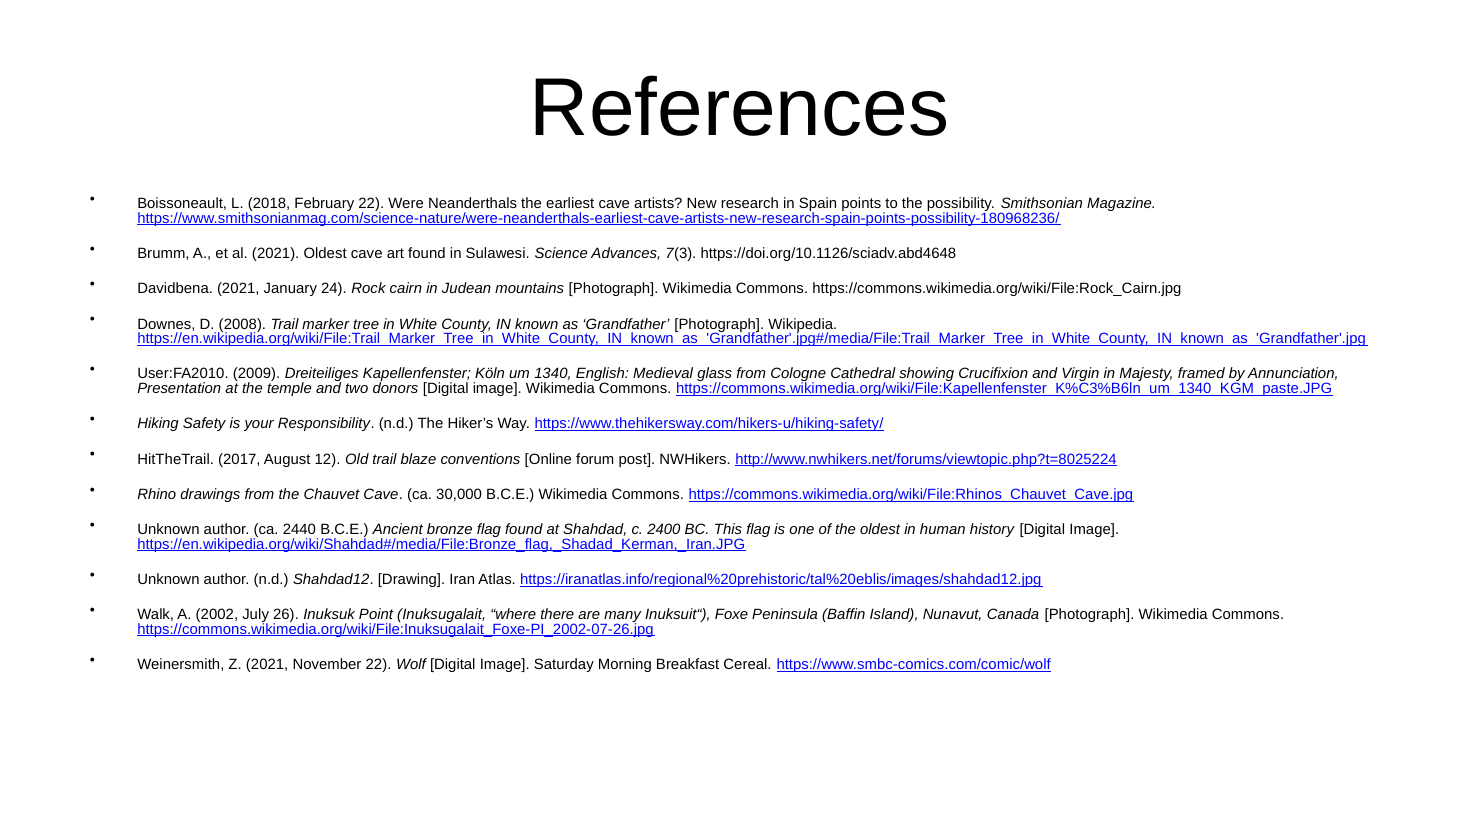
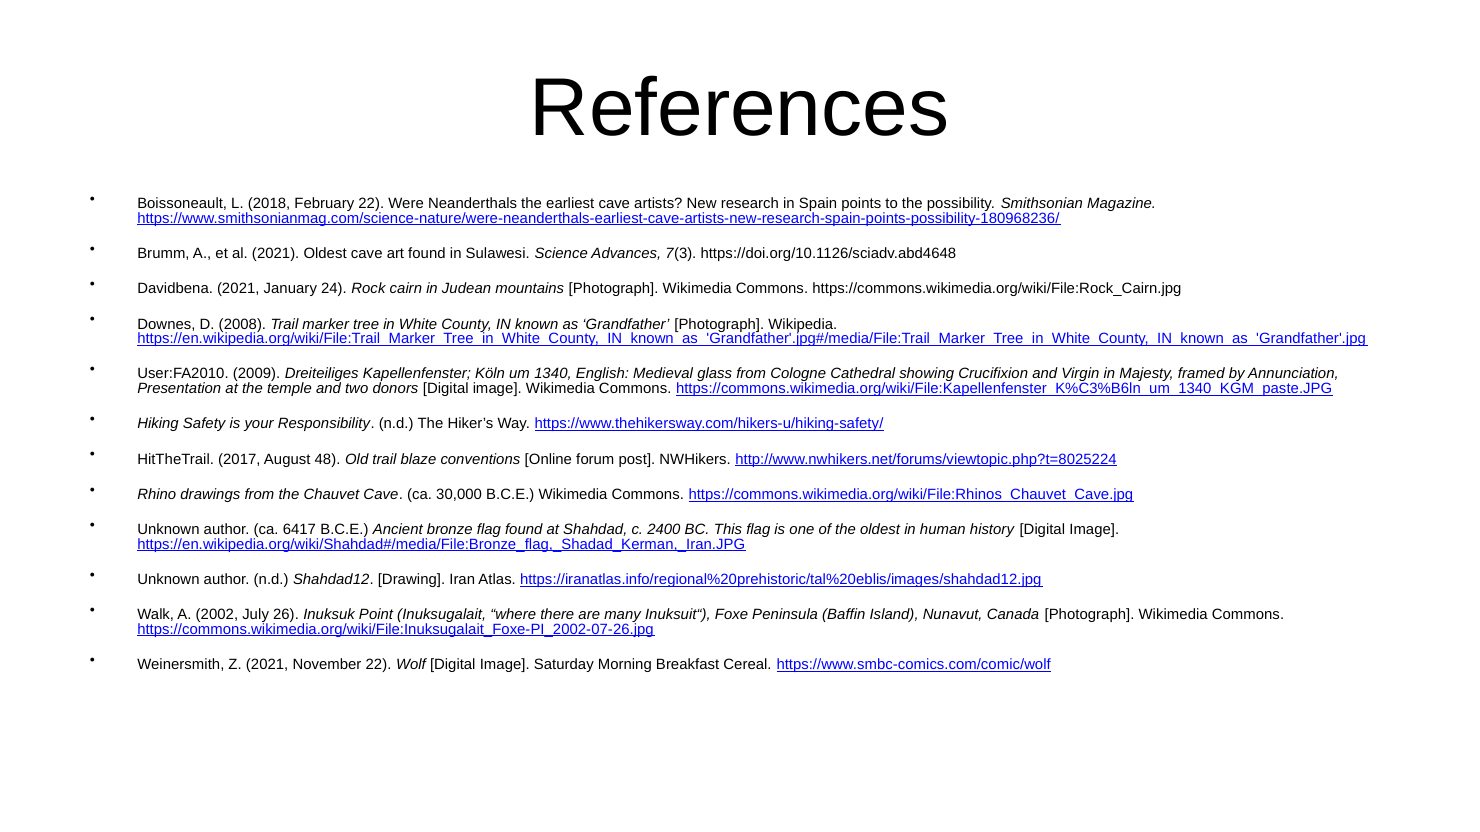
12: 12 -> 48
2440: 2440 -> 6417
